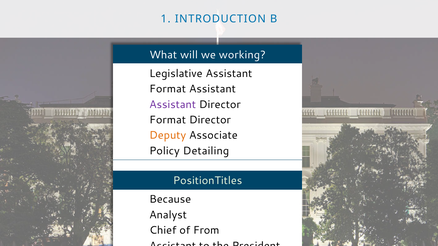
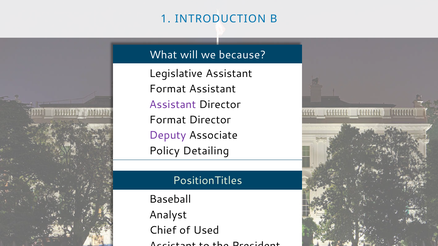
working: working -> because
Deputy at (168, 136) colour: orange -> purple
Because: Because -> Baseball
From: From -> Used
